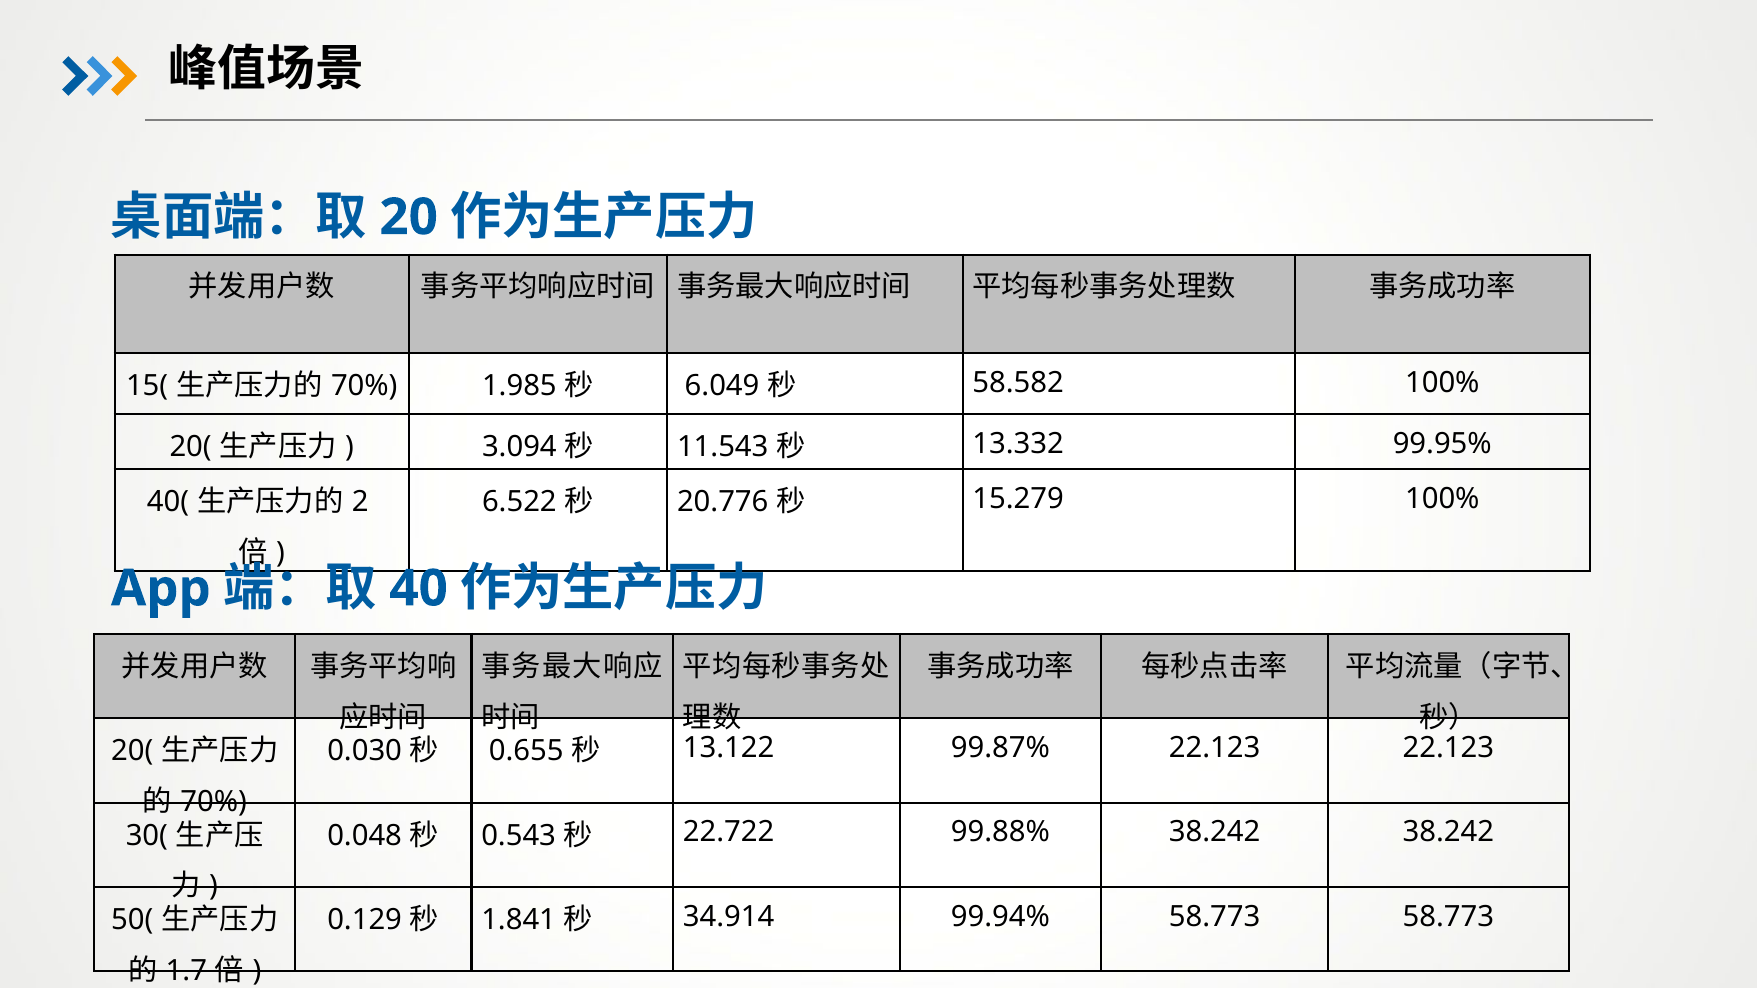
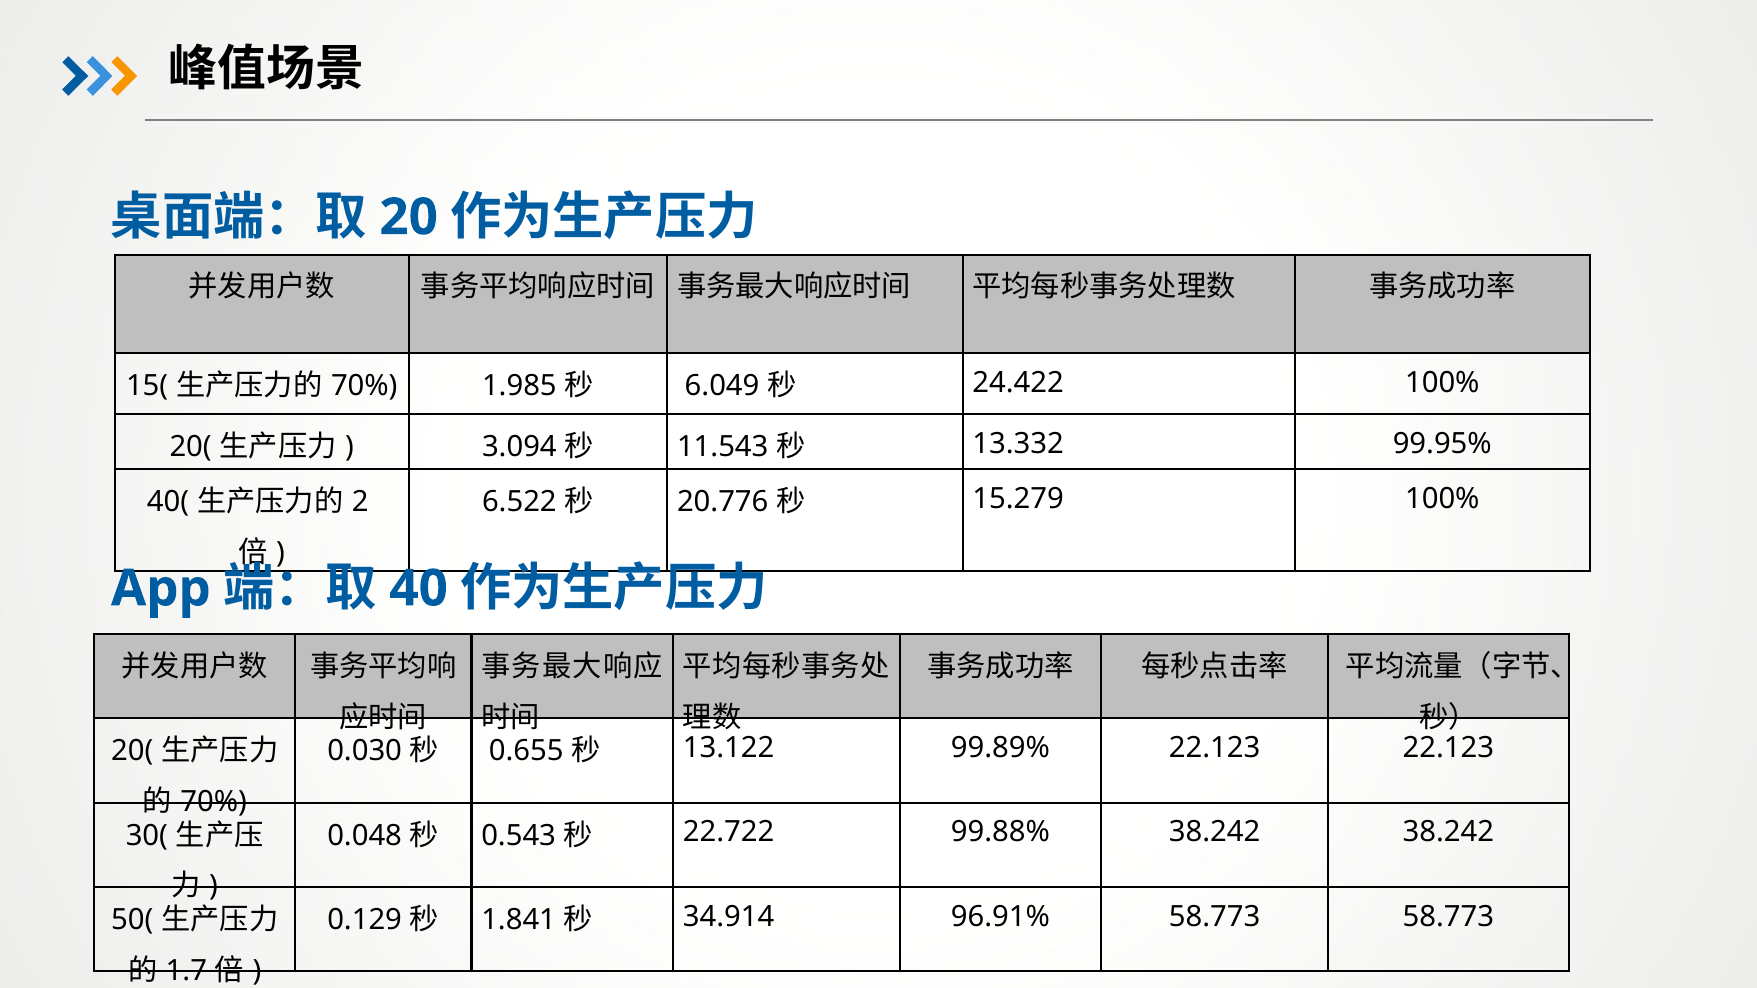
58.582: 58.582 -> 24.422
99.87%: 99.87% -> 99.89%
99.94%: 99.94% -> 96.91%
